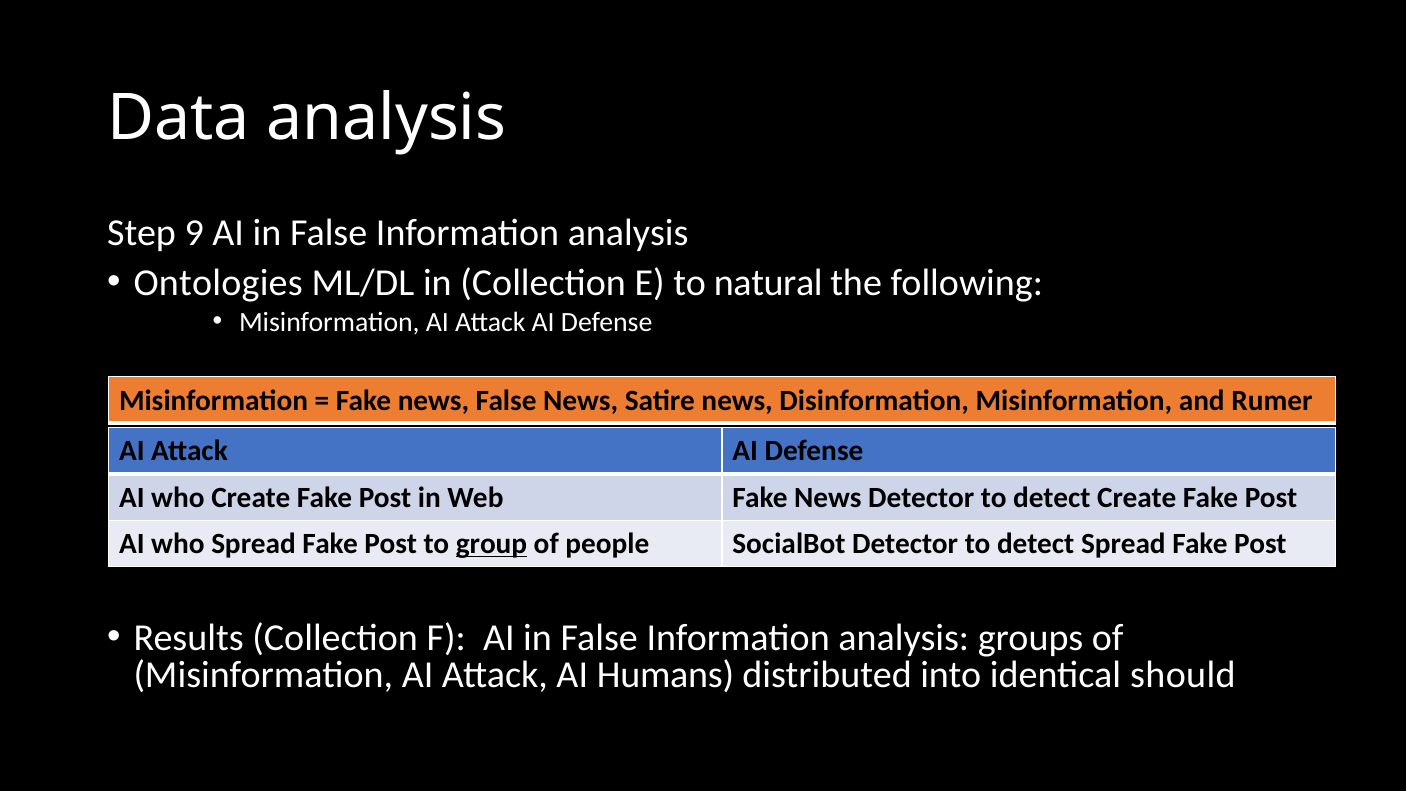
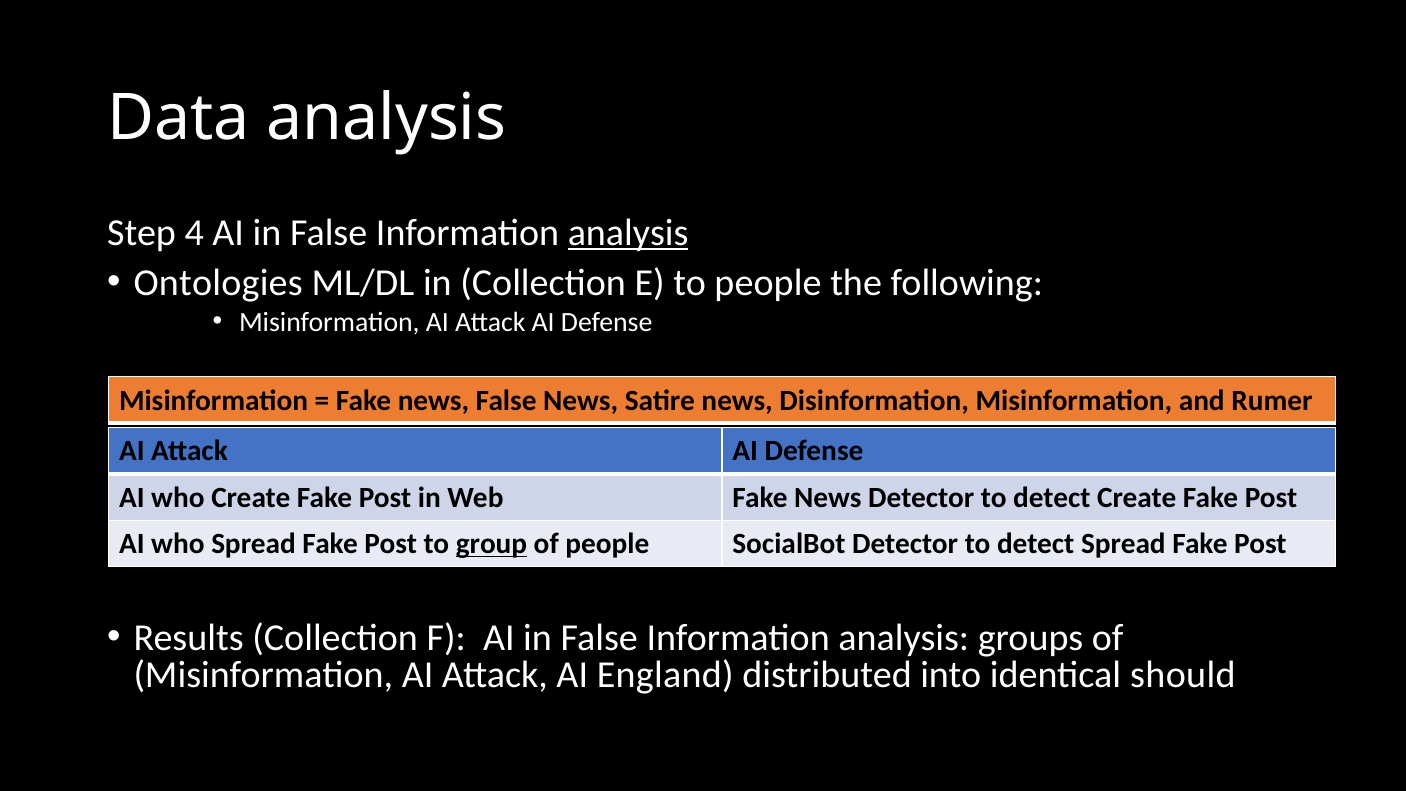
9: 9 -> 4
analysis at (628, 233) underline: none -> present
to natural: natural -> people
Humans: Humans -> England
